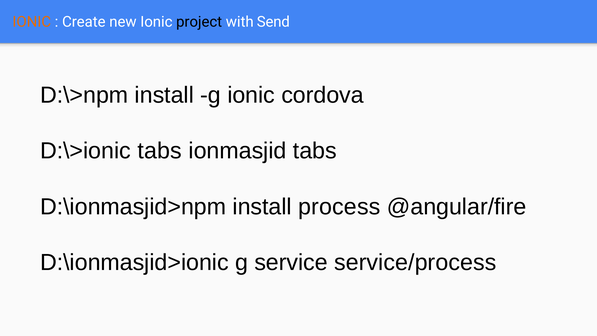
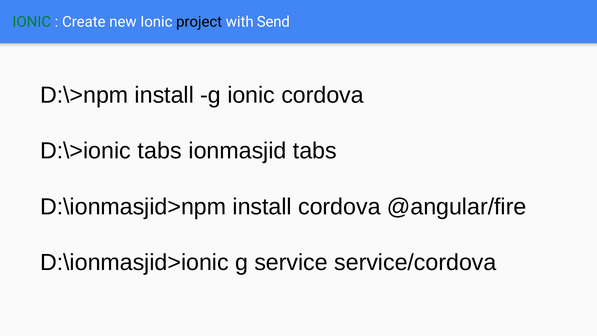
IONIC at (32, 22) colour: orange -> green
install process: process -> cordova
service/process: service/process -> service/cordova
